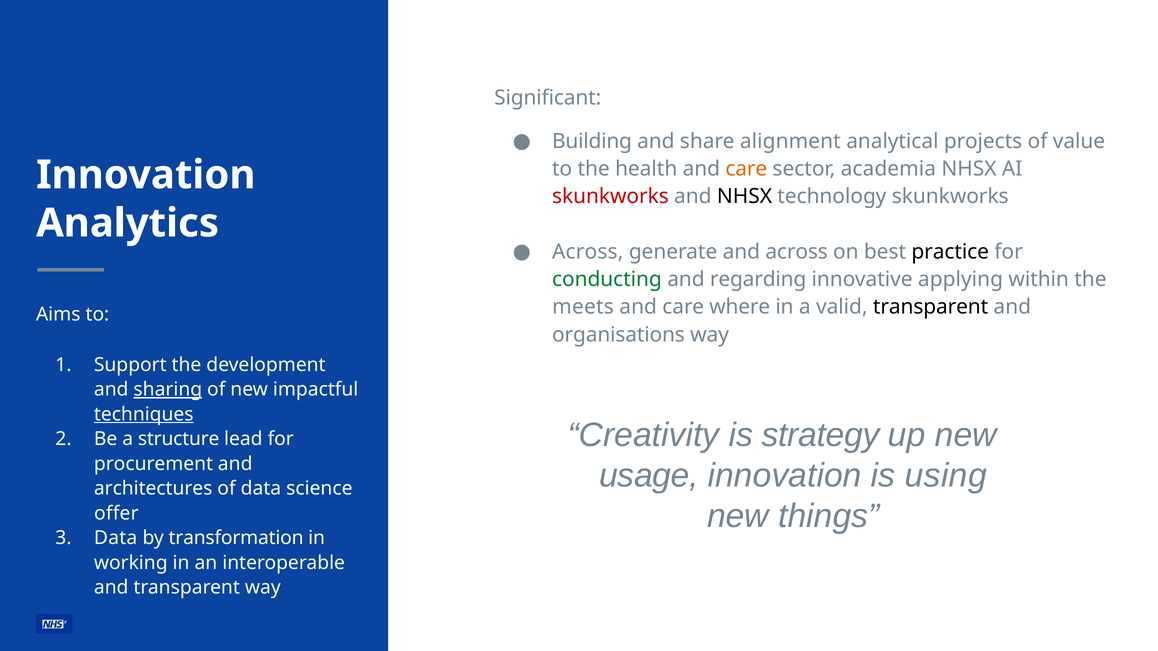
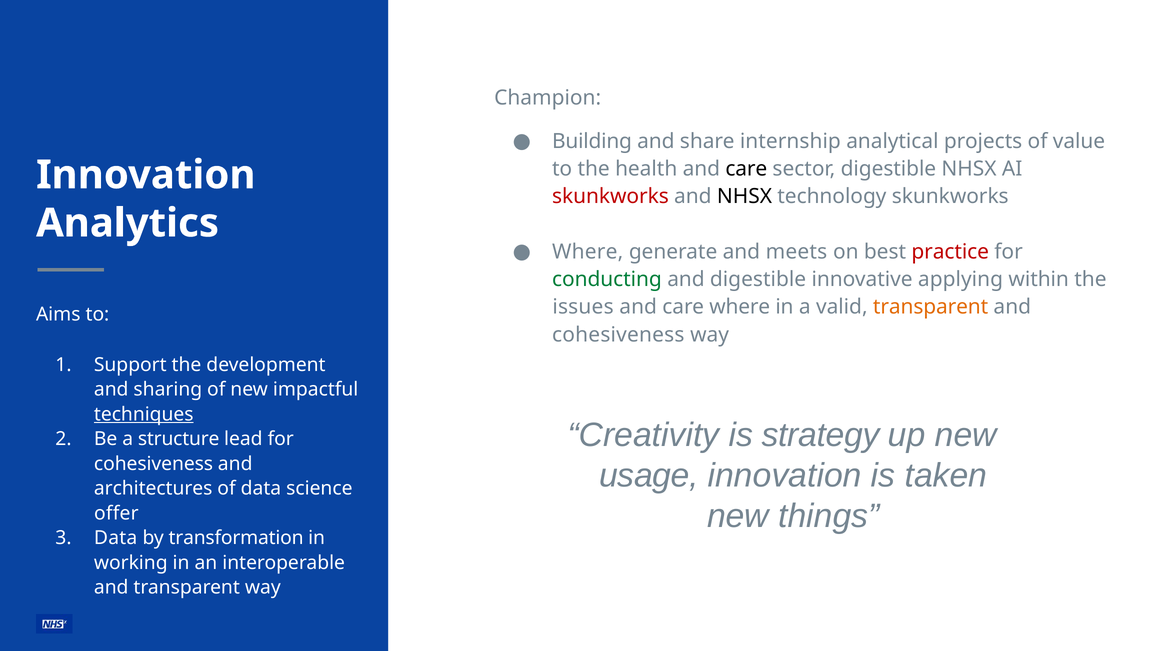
Significant: Significant -> Champion
alignment: alignment -> internship
care at (746, 169) colour: orange -> black
sector academia: academia -> digestible
Across at (588, 252): Across -> Where
and across: across -> meets
practice colour: black -> red
and regarding: regarding -> digestible
meets: meets -> issues
transparent at (931, 307) colour: black -> orange
organisations at (618, 335): organisations -> cohesiveness
sharing underline: present -> none
procurement at (154, 464): procurement -> cohesiveness
using: using -> taken
